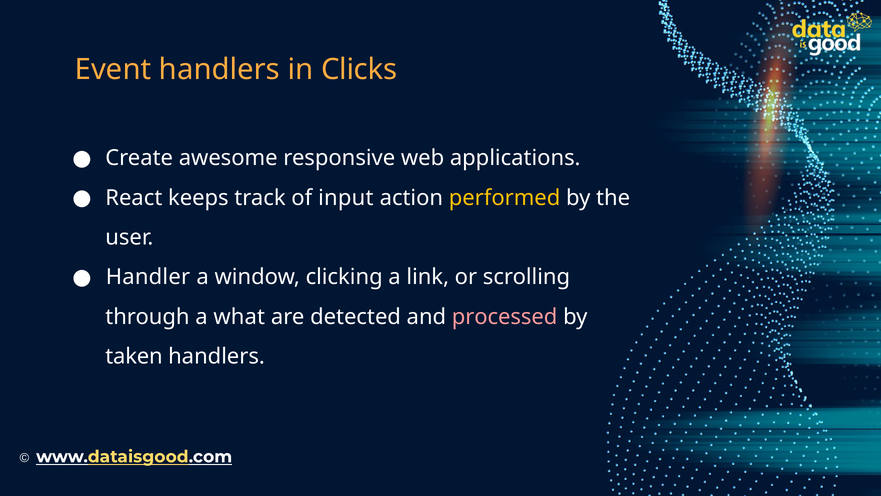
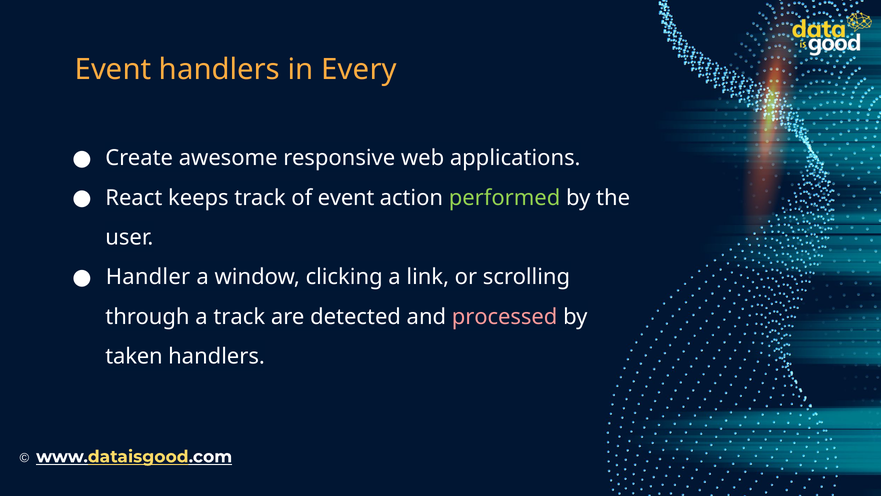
Clicks: Clicks -> Every
of input: input -> event
performed colour: yellow -> light green
a what: what -> track
